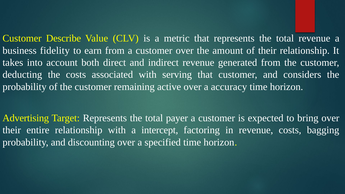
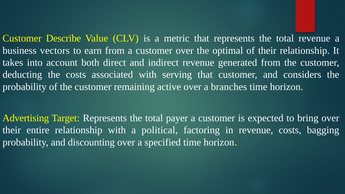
fidelity: fidelity -> vectors
amount: amount -> optimal
accuracy: accuracy -> branches
intercept: intercept -> political
